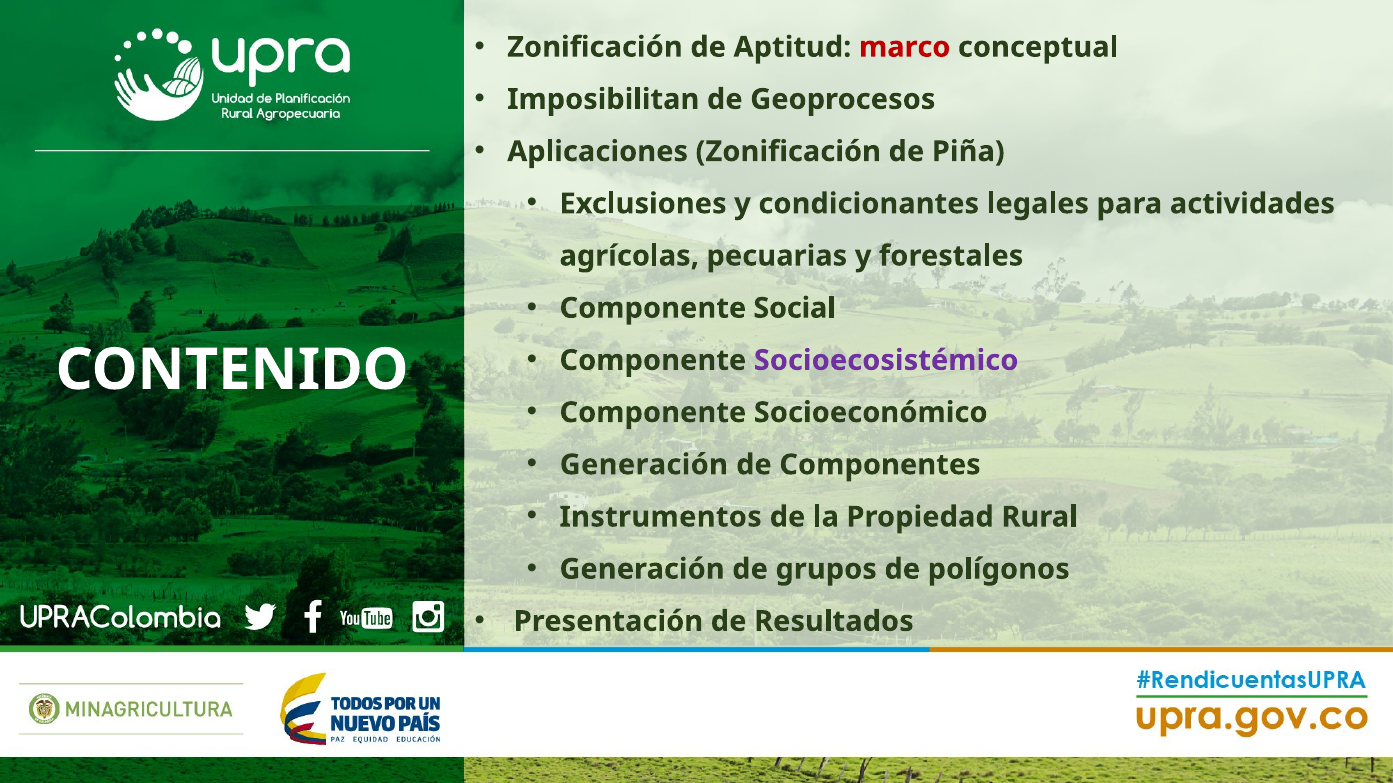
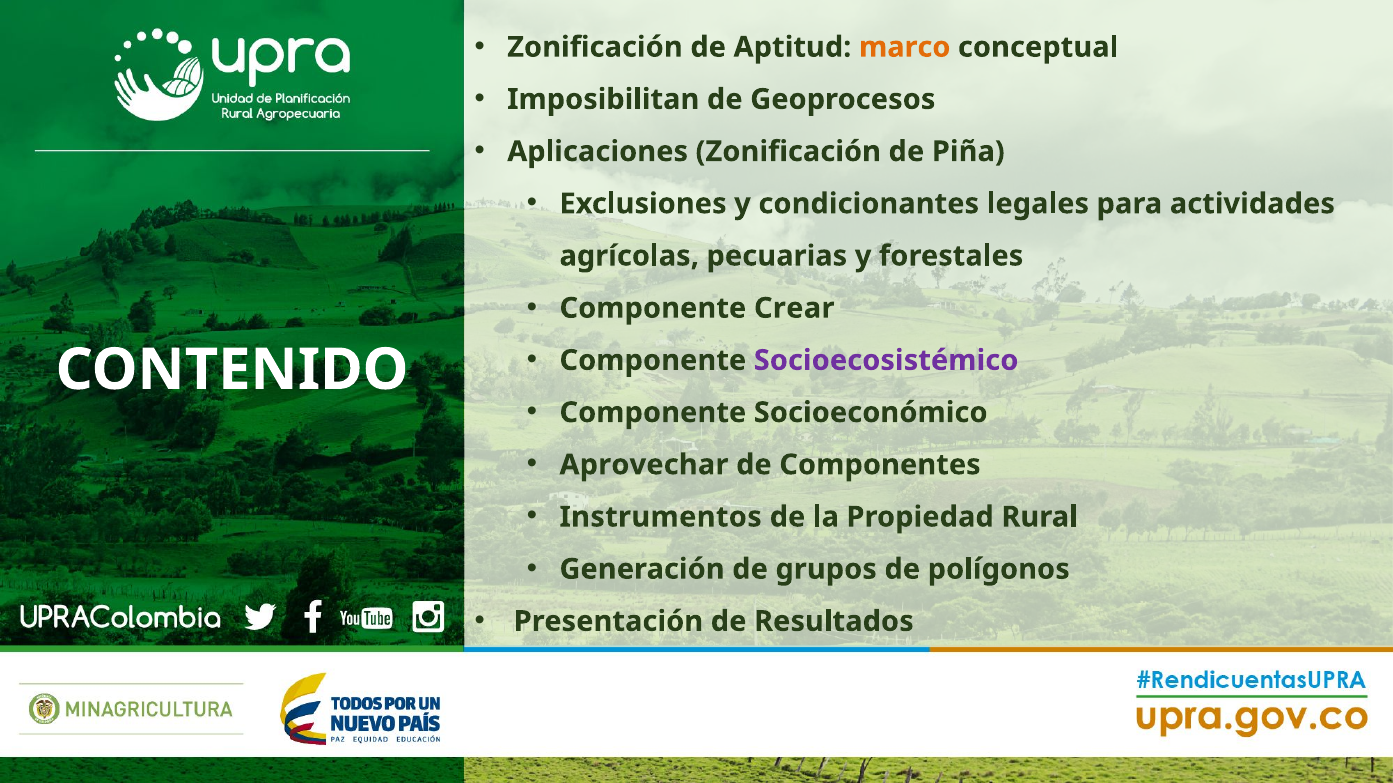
marco colour: red -> orange
Social: Social -> Crear
Generación at (644, 465): Generación -> Aprovechar
